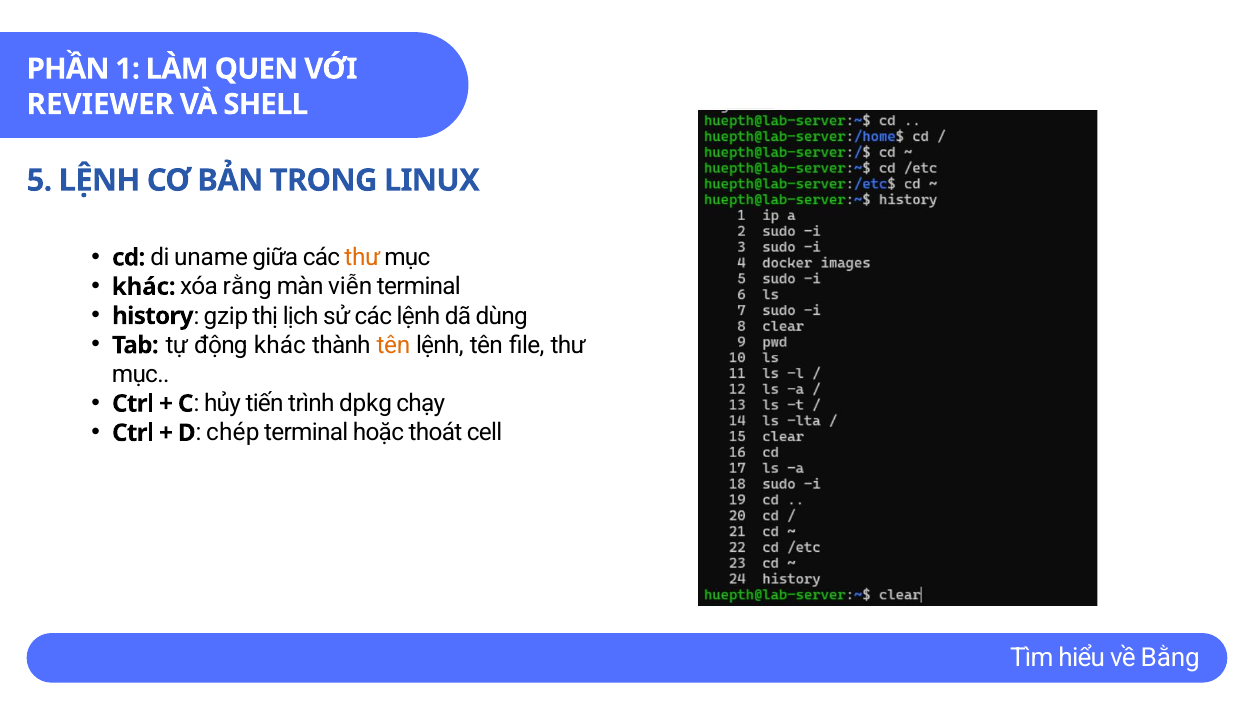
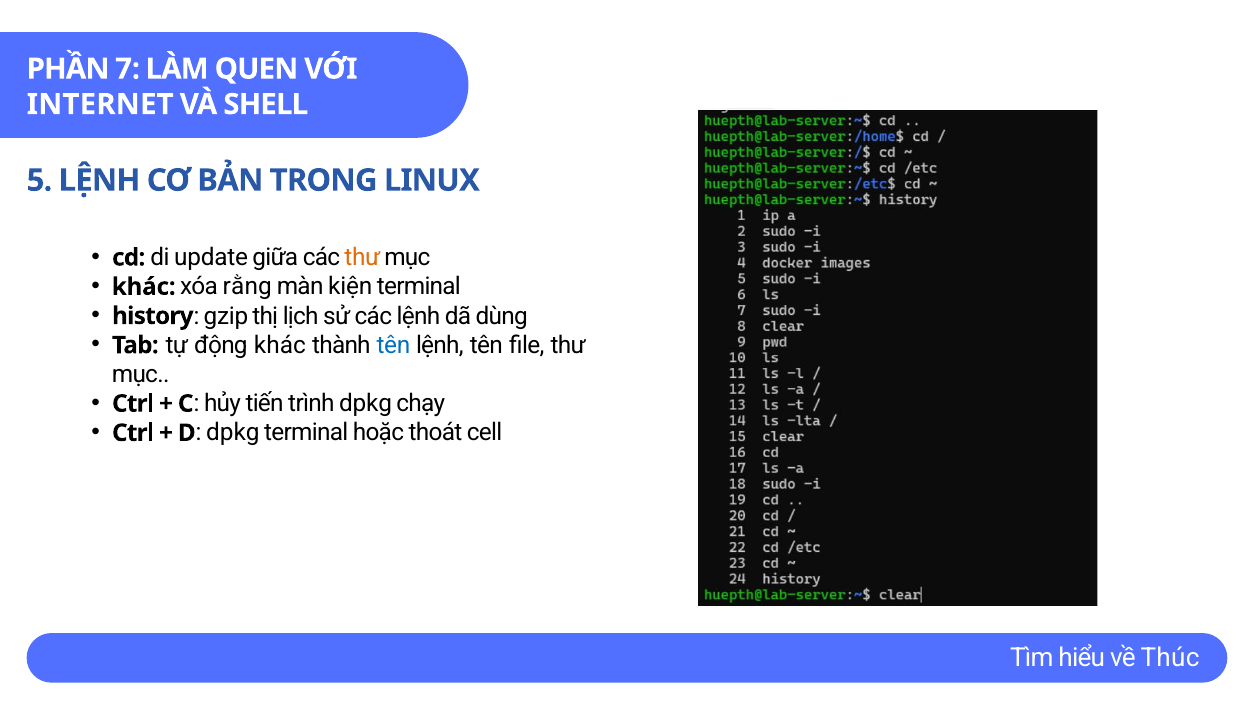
1: 1 -> 7
REVIEWER: REVIEWER -> INTERNET
uname: uname -> update
viễn: viễn -> kiện
tên at (393, 345) colour: orange -> blue
chép at (233, 433): chép -> dpkg
Bằng: Bằng -> Thúc
